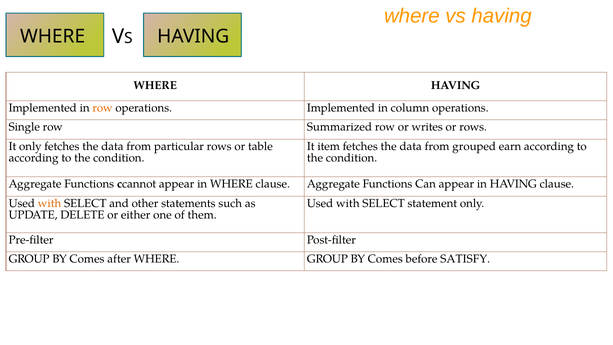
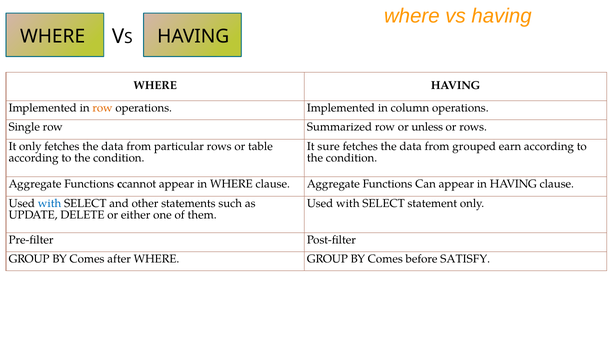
writes: writes -> unless
item: item -> sure
with at (50, 203) colour: orange -> blue
